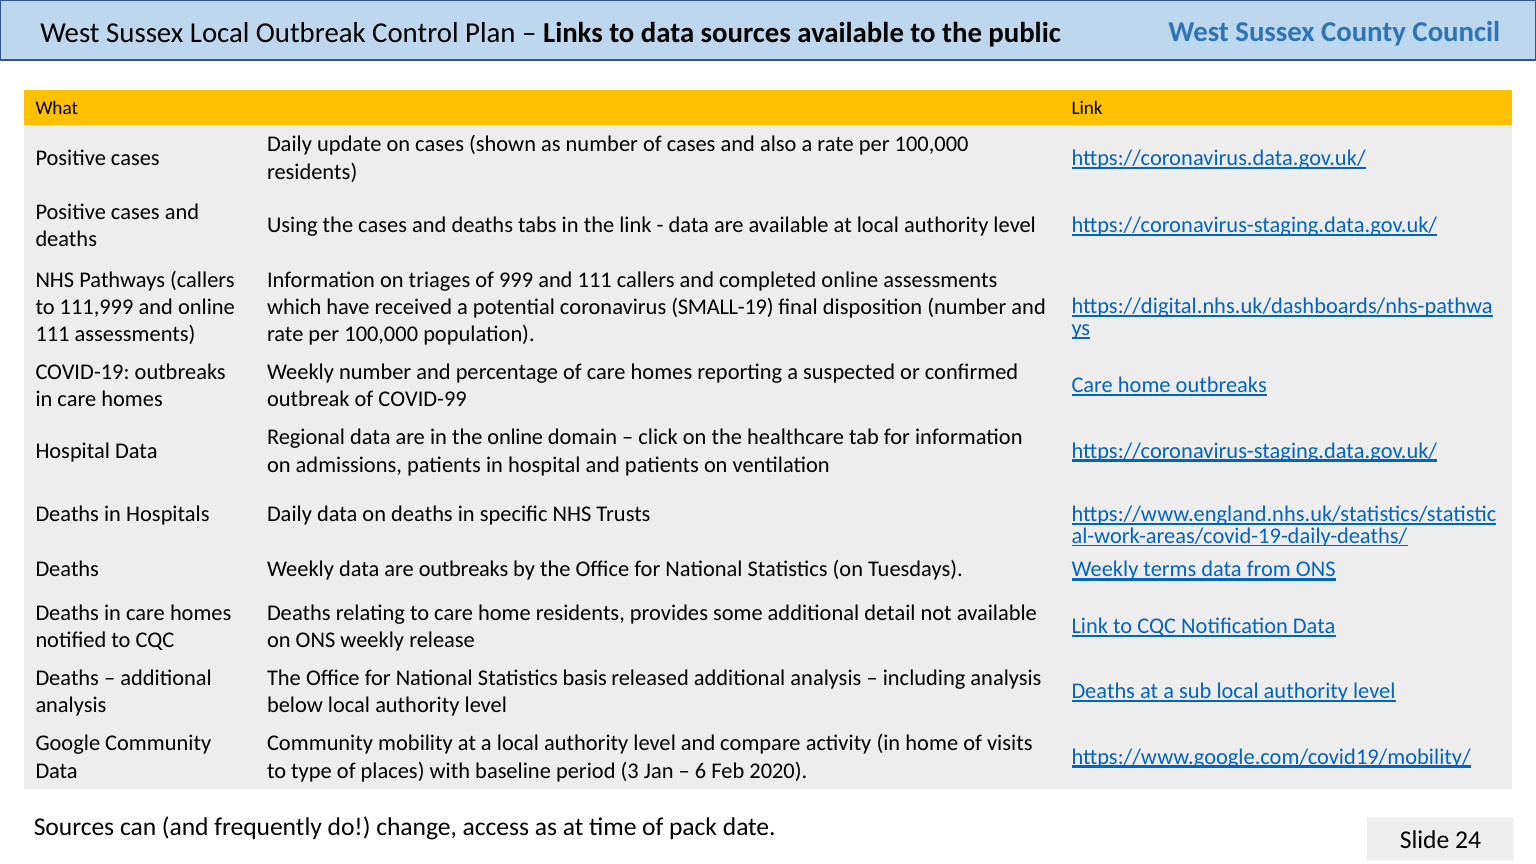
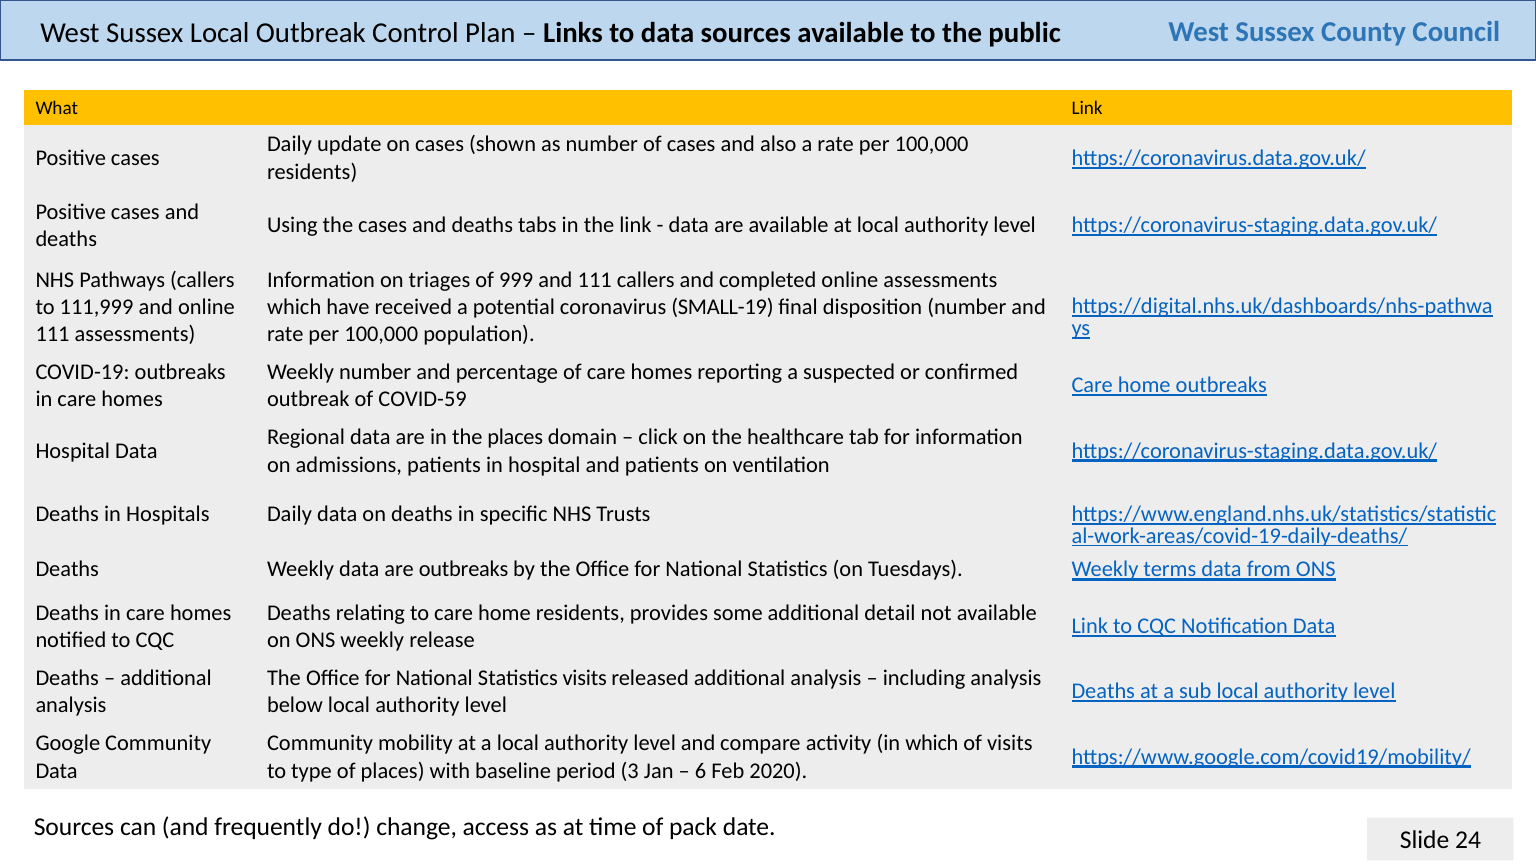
COVID-99: COVID-99 -> COVID-59
the online: online -> places
Statistics basis: basis -> visits
in home: home -> which
